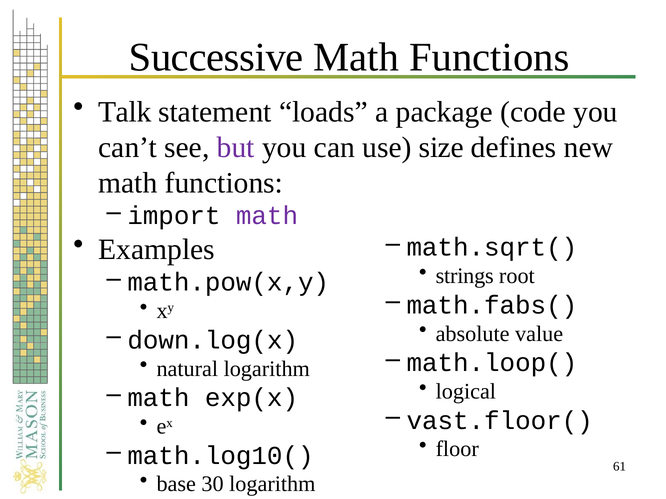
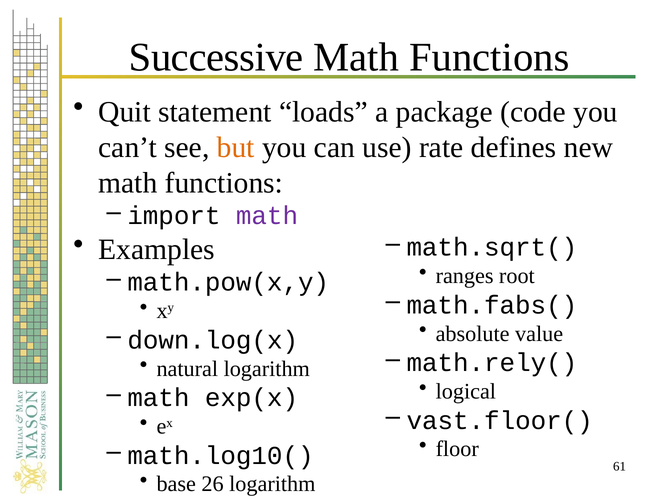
Talk: Talk -> Quit
but colour: purple -> orange
size: size -> rate
strings: strings -> ranges
math.loop(: math.loop( -> math.rely(
30: 30 -> 26
